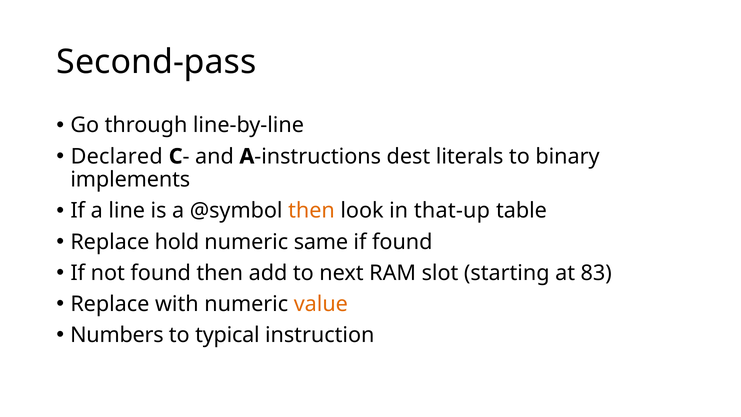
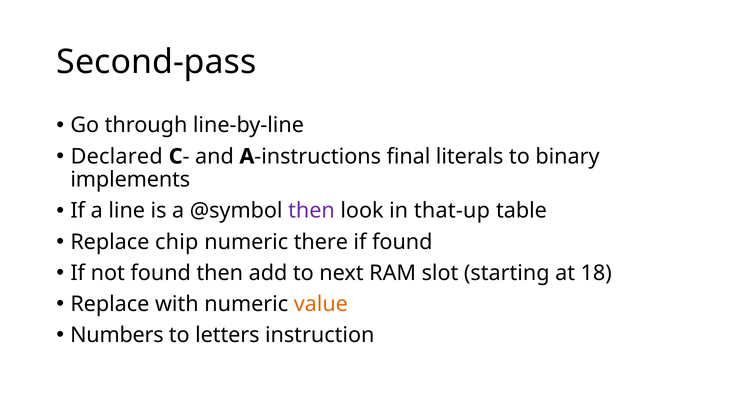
dest: dest -> final
then at (312, 211) colour: orange -> purple
hold: hold -> chip
same: same -> there
83: 83 -> 18
typical: typical -> letters
